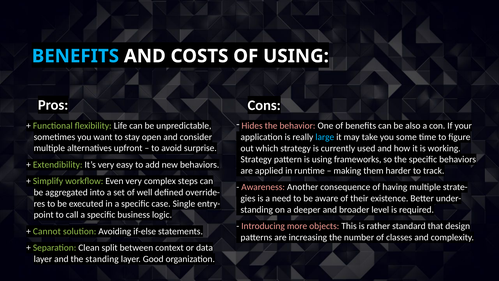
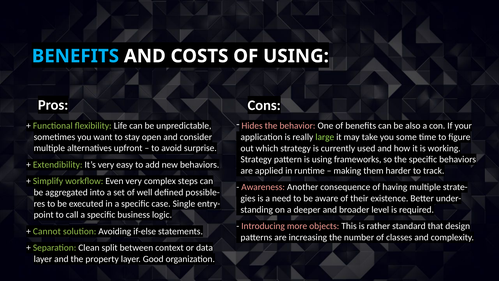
large colour: light blue -> light green
override-: override- -> possible-
the standing: standing -> property
